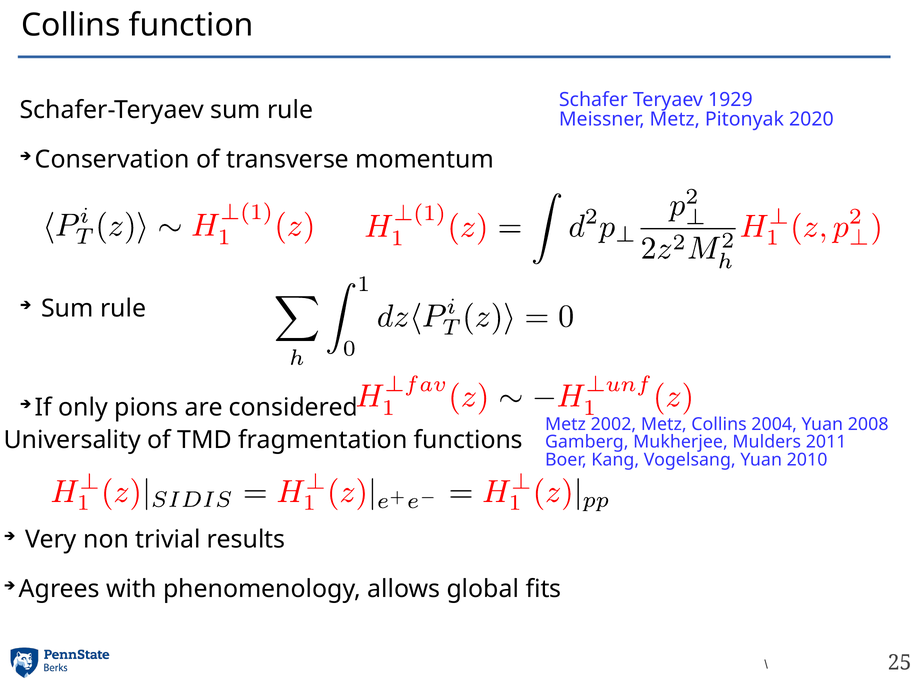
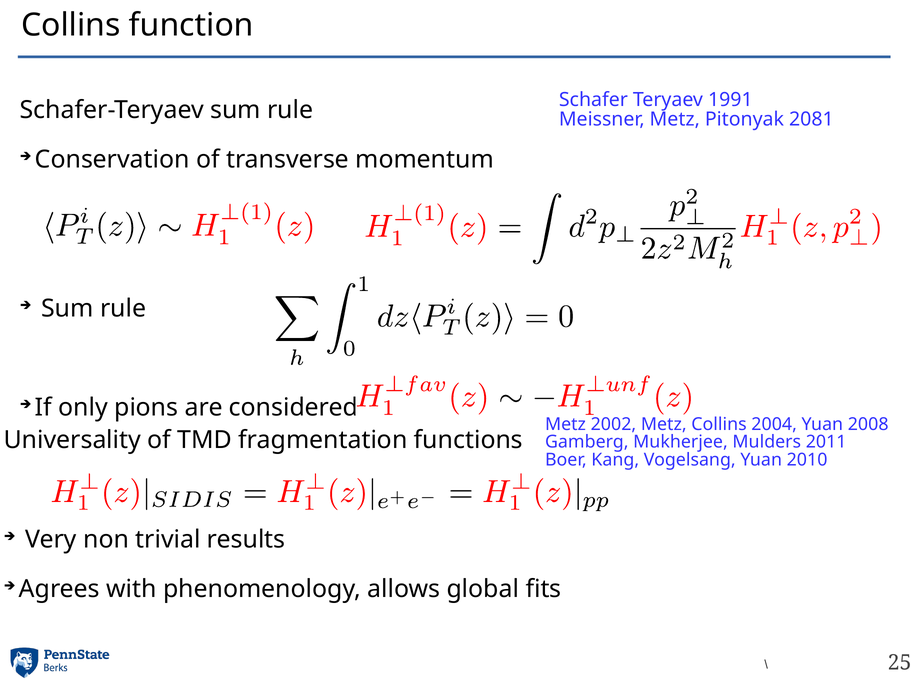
1929: 1929 -> 1991
2020: 2020 -> 2081
